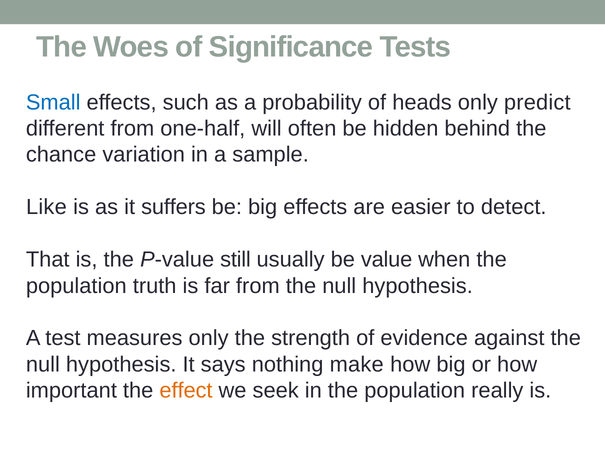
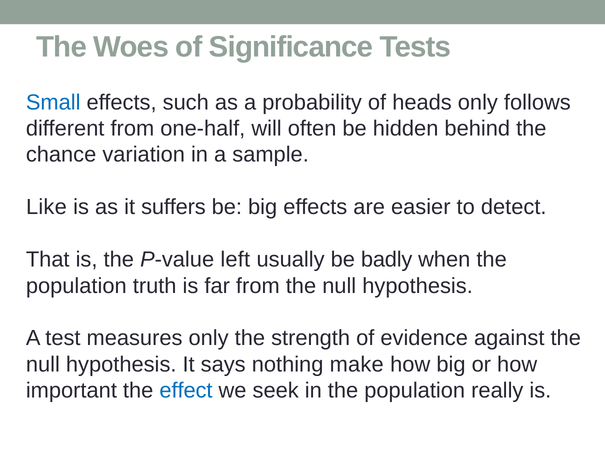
predict: predict -> follows
still: still -> left
value: value -> badly
effect colour: orange -> blue
